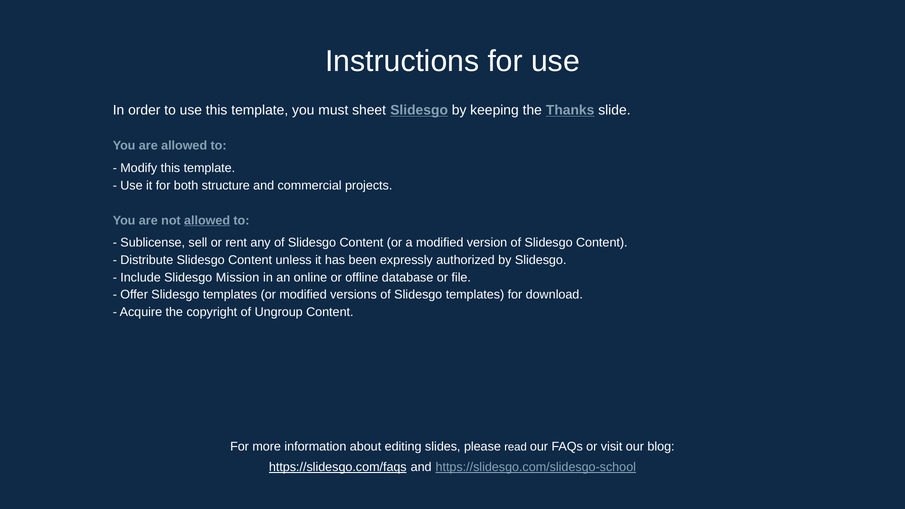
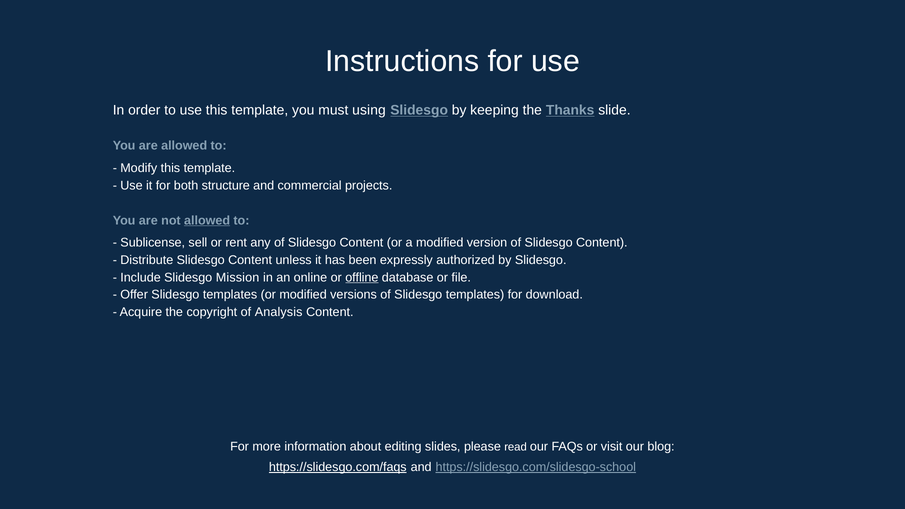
sheet: sheet -> using
offline underline: none -> present
Ungroup: Ungroup -> Analysis
